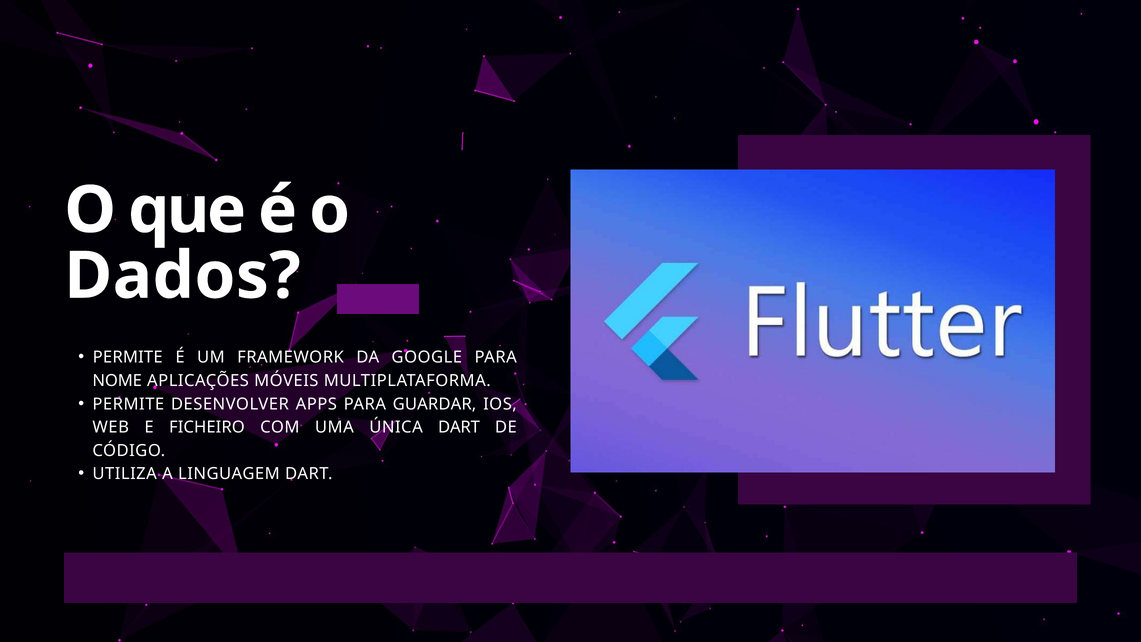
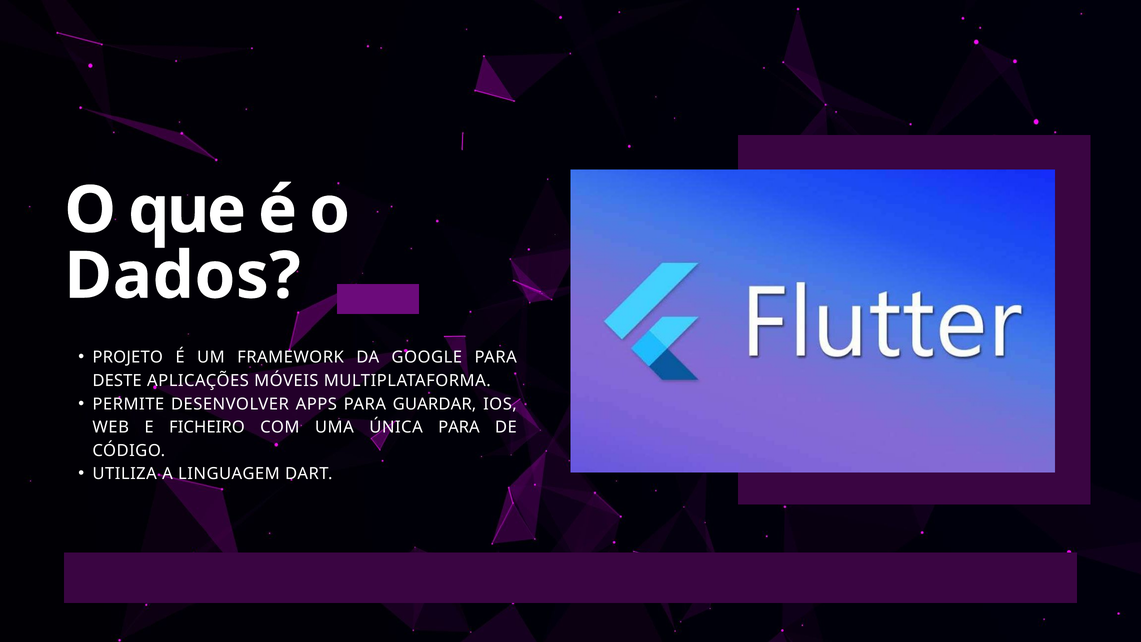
PERMITE at (128, 357): PERMITE -> PROJETO
NOME: NOME -> DESTE
ÚNICA DART: DART -> PARA
